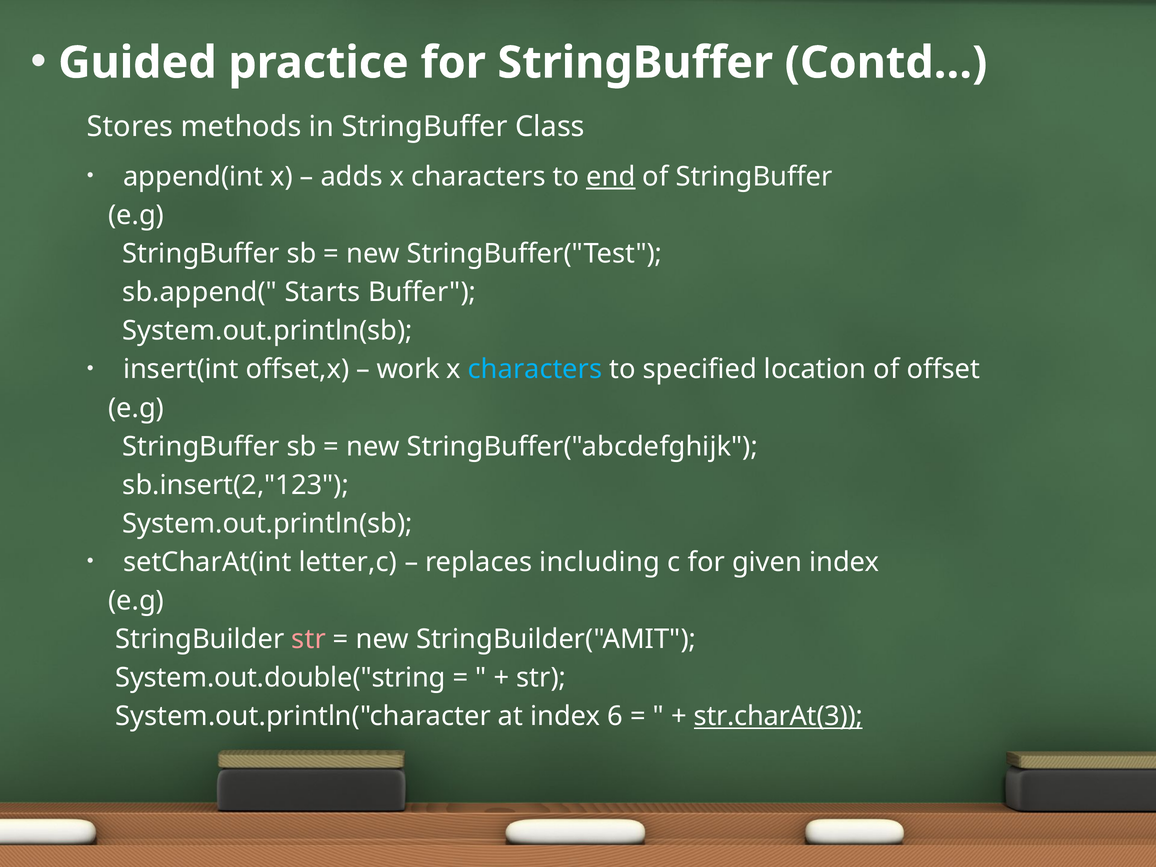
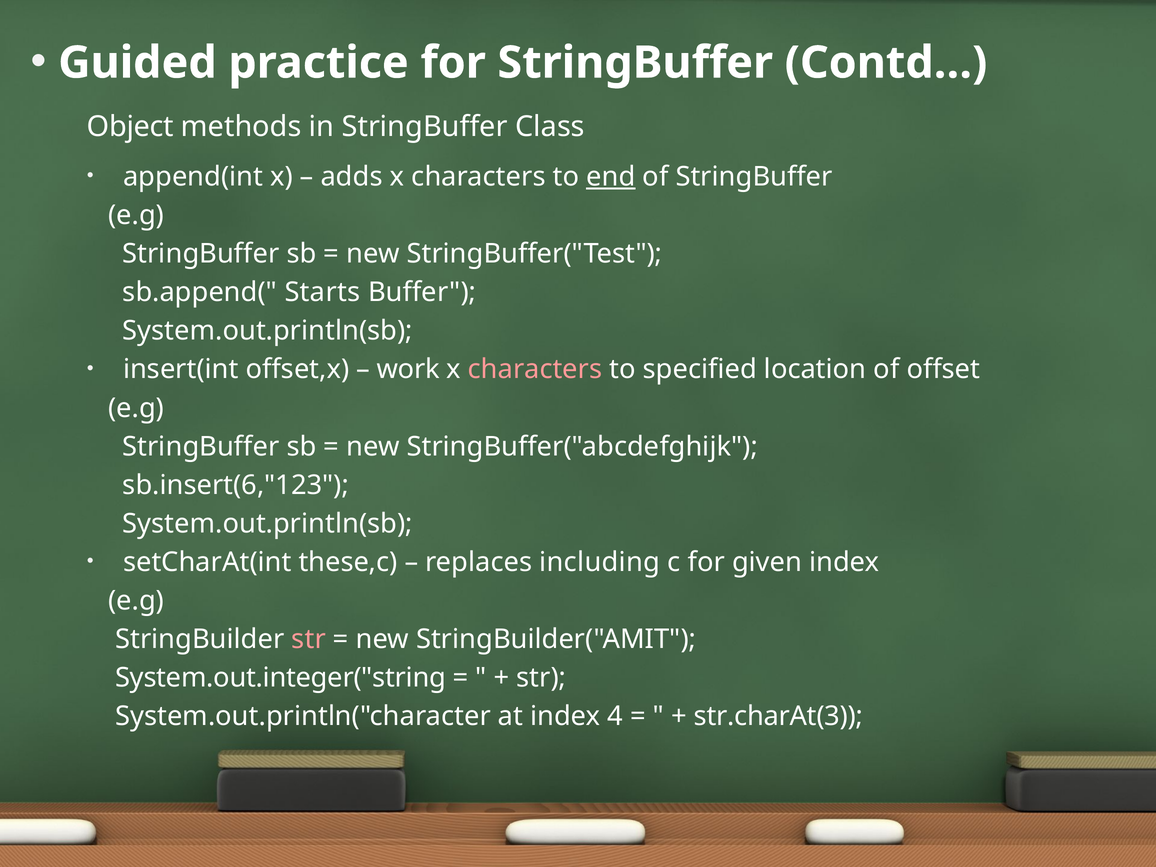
Stores: Stores -> Object
characters at (535, 369) colour: light blue -> pink
sb.insert(2,"123: sb.insert(2,"123 -> sb.insert(6,"123
letter,c: letter,c -> these,c
System.out.double("string: System.out.double("string -> System.out.integer("string
6: 6 -> 4
str.charAt(3 underline: present -> none
